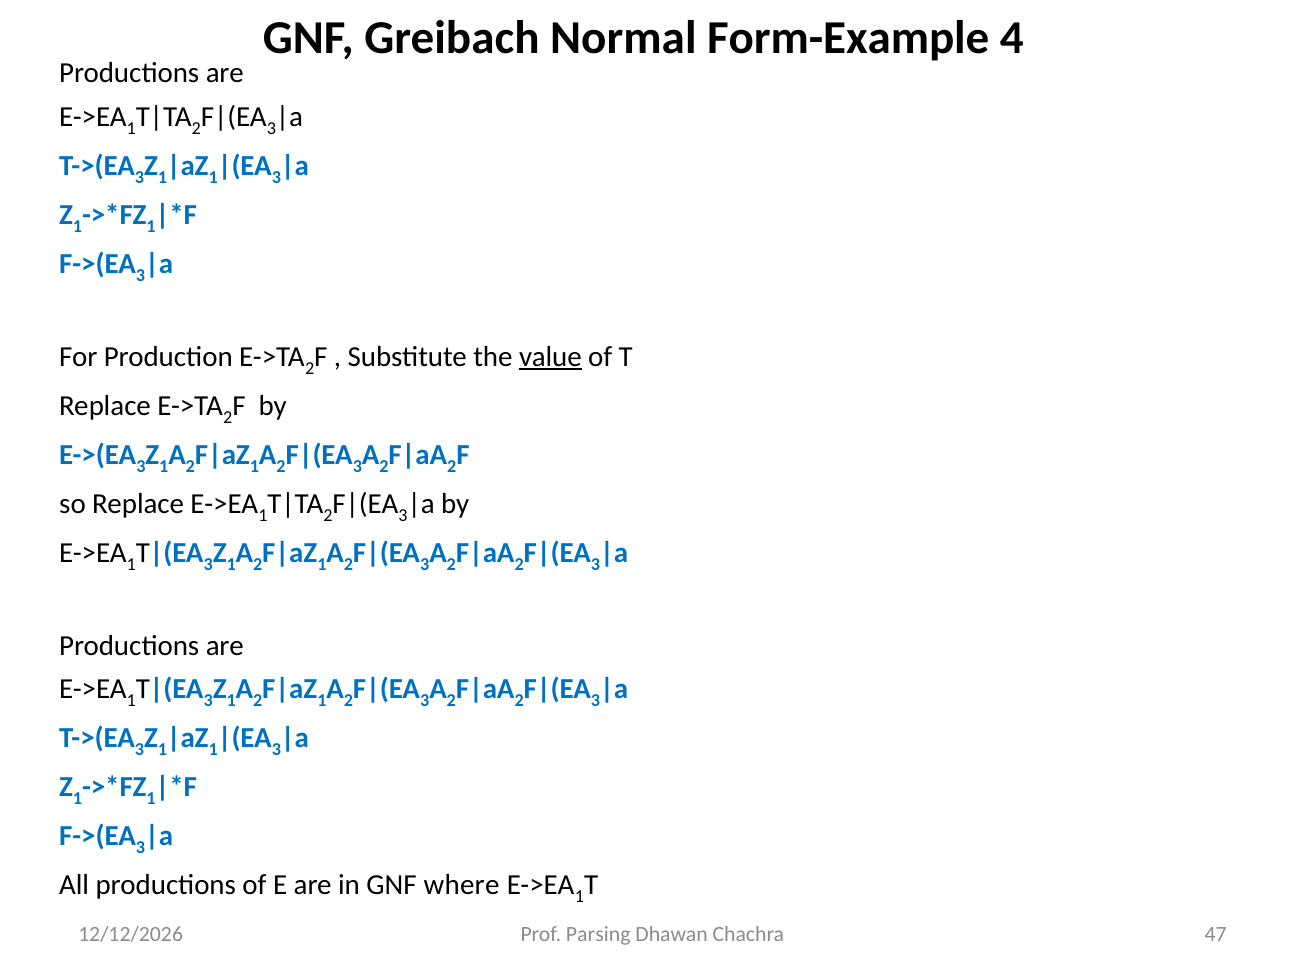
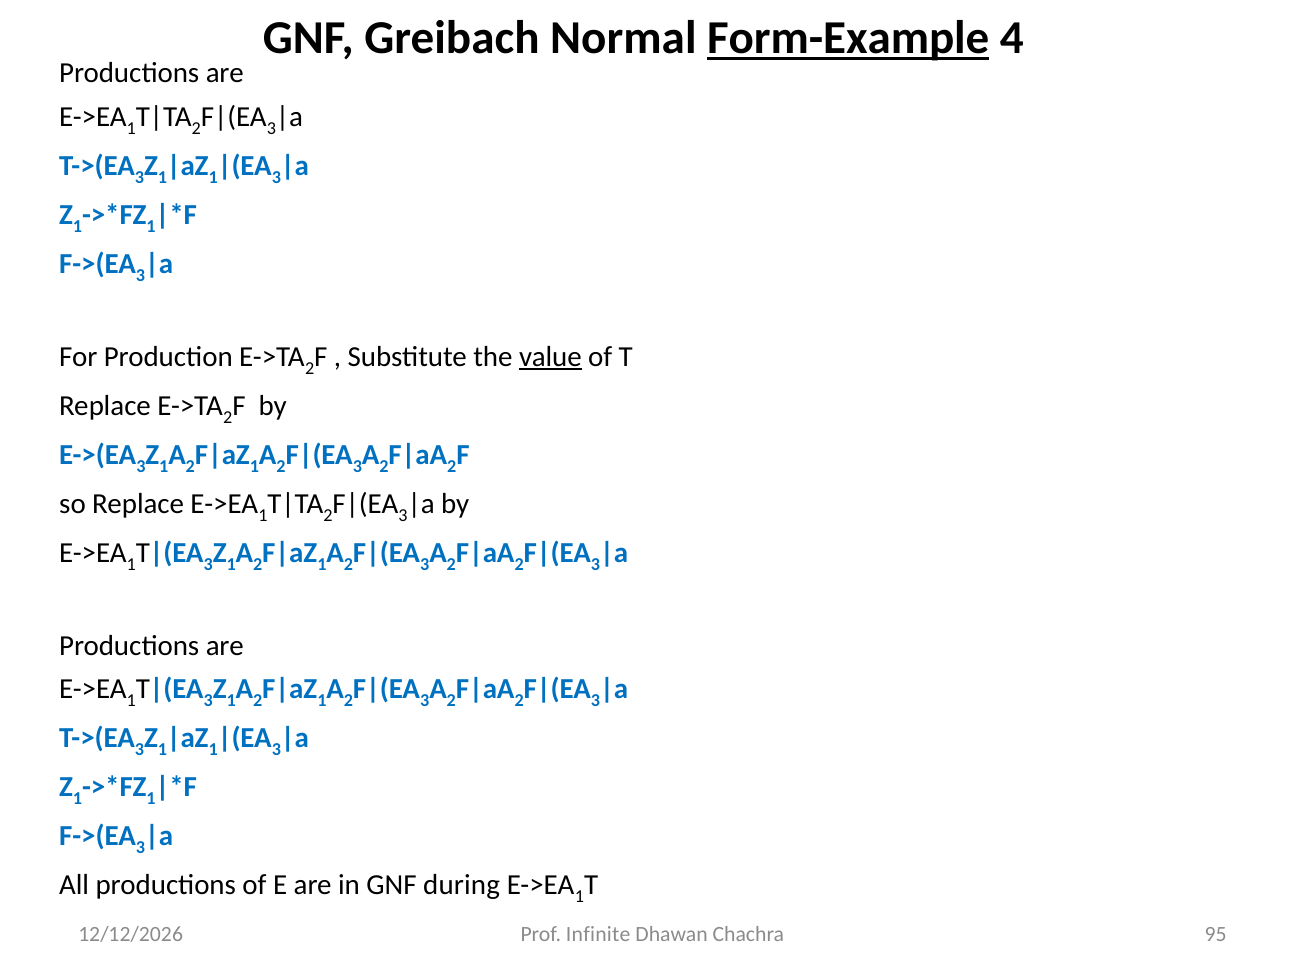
Form-Example underline: none -> present
where: where -> during
Parsing: Parsing -> Infinite
47: 47 -> 95
